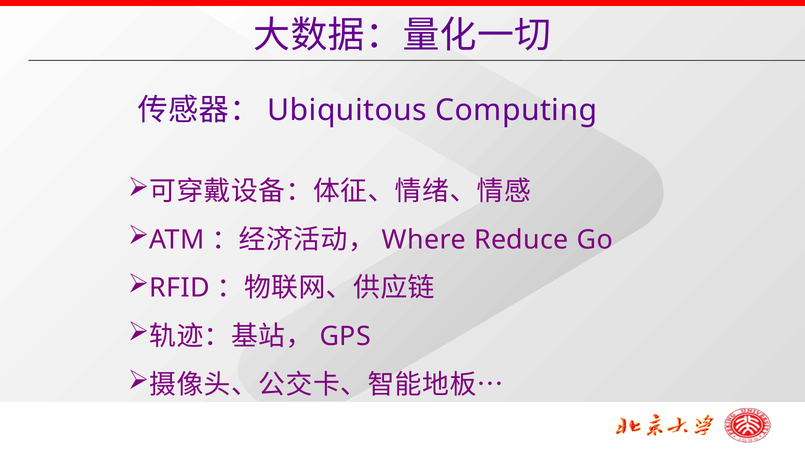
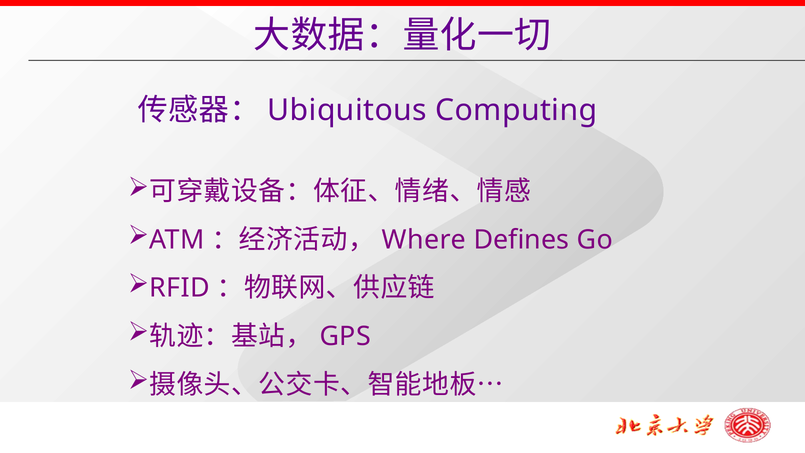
Reduce: Reduce -> Defines
